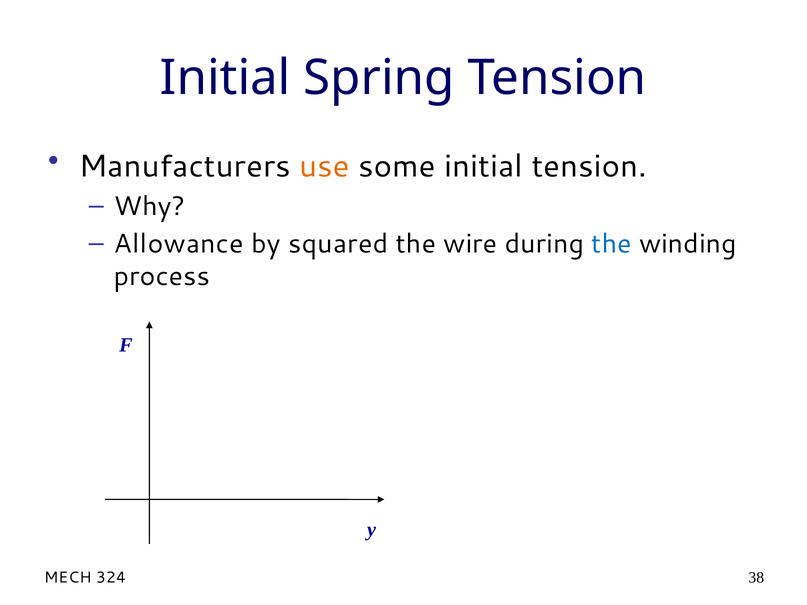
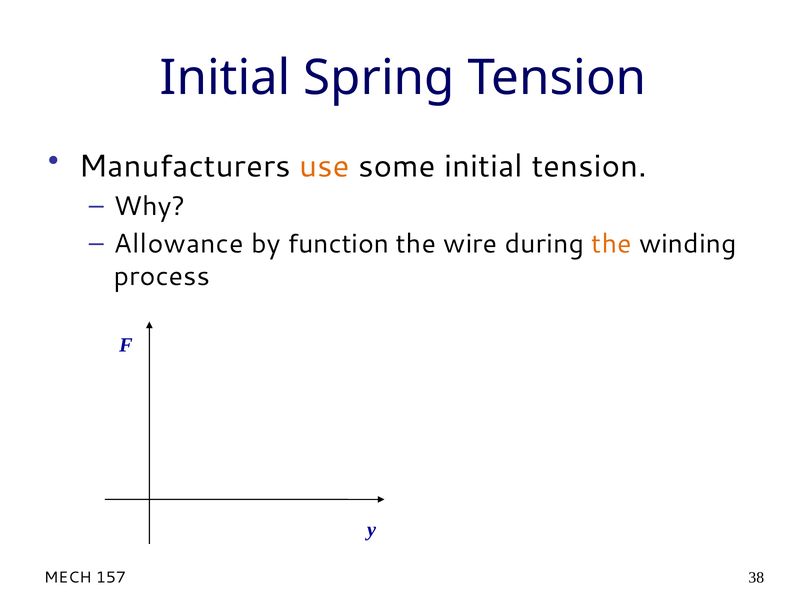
squared: squared -> function
the at (612, 244) colour: blue -> orange
324: 324 -> 157
